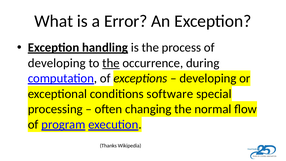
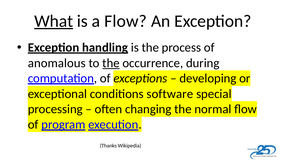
What underline: none -> present
a Error: Error -> Flow
developing at (57, 63): developing -> anomalous
